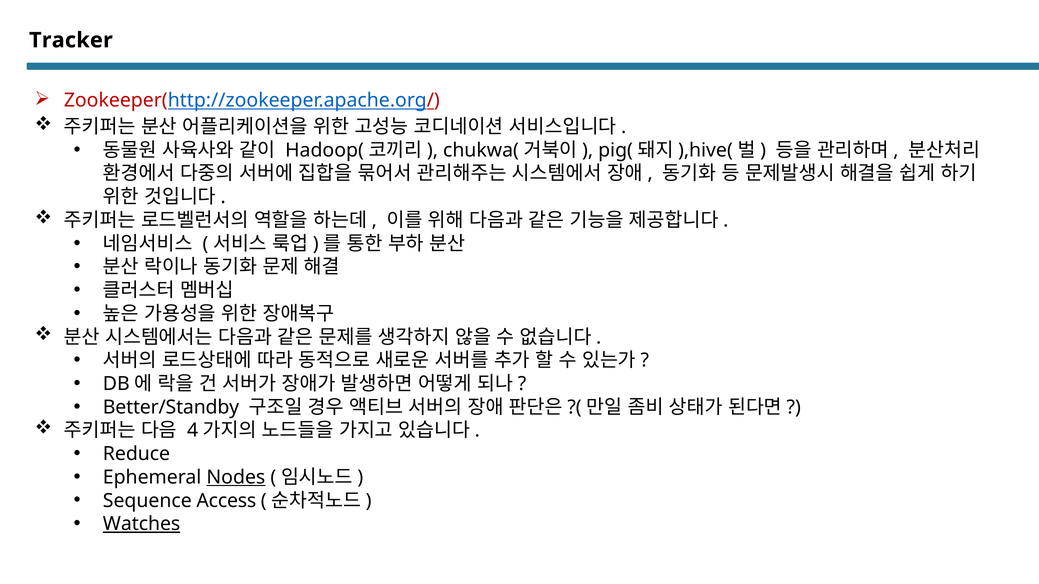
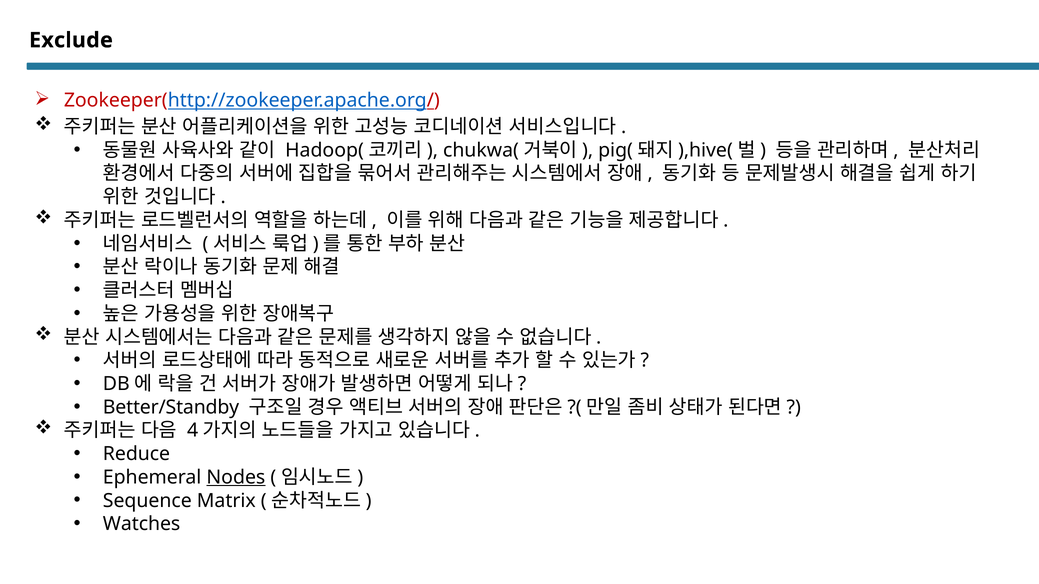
Tracker: Tracker -> Exclude
Access: Access -> Matrix
Watches underline: present -> none
